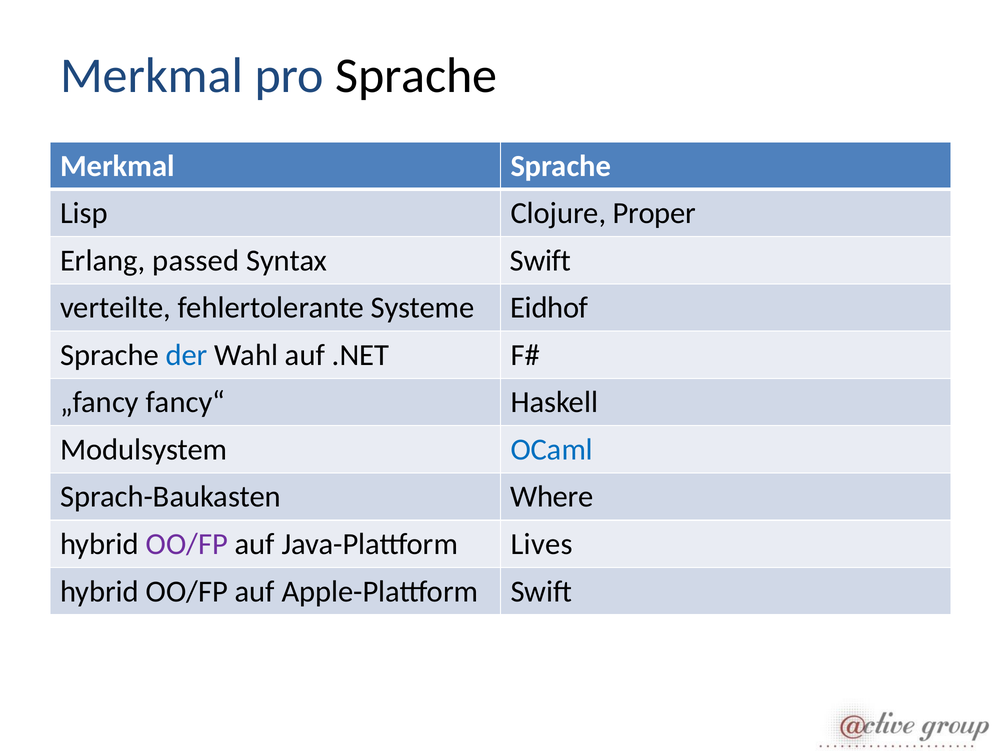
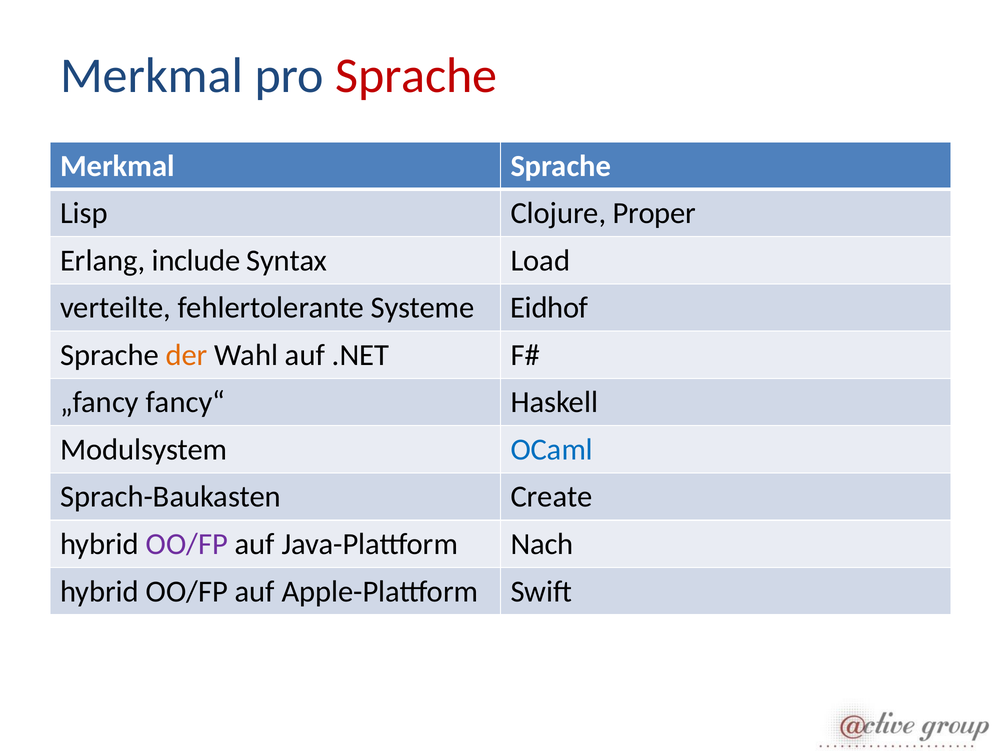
Sprache at (416, 76) colour: black -> red
passed: passed -> include
Syntax Swift: Swift -> Load
der colour: blue -> orange
Where: Where -> Create
Lives: Lives -> Nach
